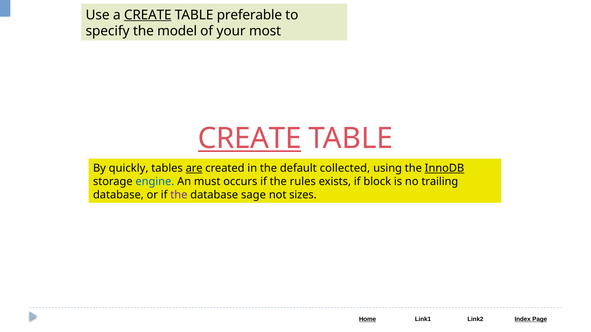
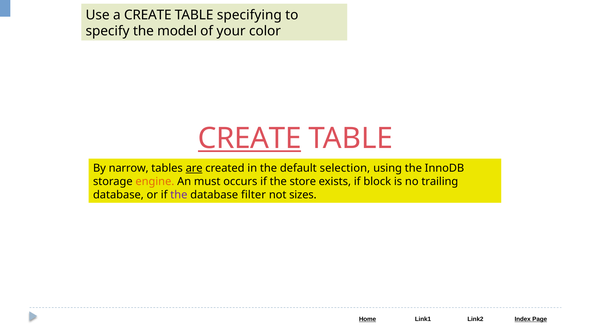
CREATE at (148, 15) underline: present -> none
preferable: preferable -> specifying
most: most -> color
quickly: quickly -> narrow
collected: collected -> selection
InnoDB underline: present -> none
engine colour: blue -> orange
rules: rules -> store
sage: sage -> filter
